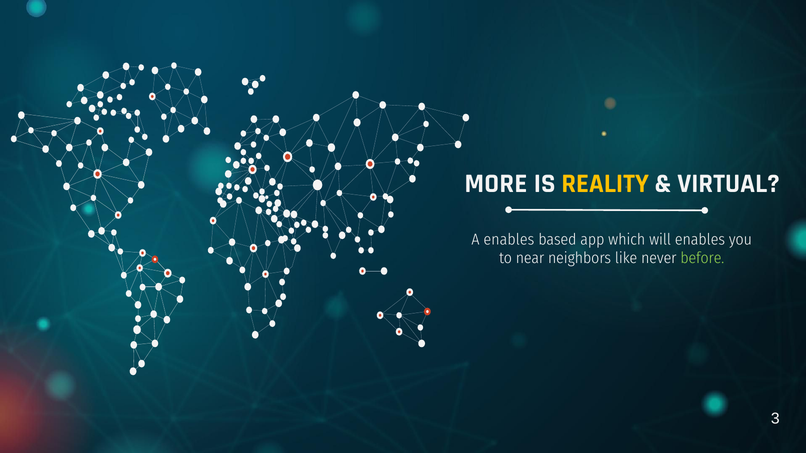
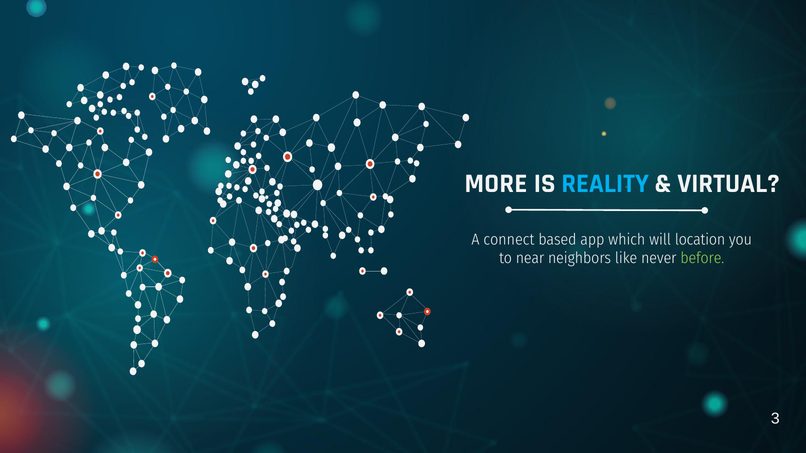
REALITY colour: yellow -> light blue
A enables: enables -> connect
will enables: enables -> location
